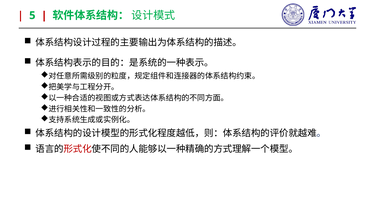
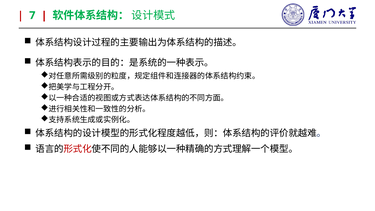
5: 5 -> 7
